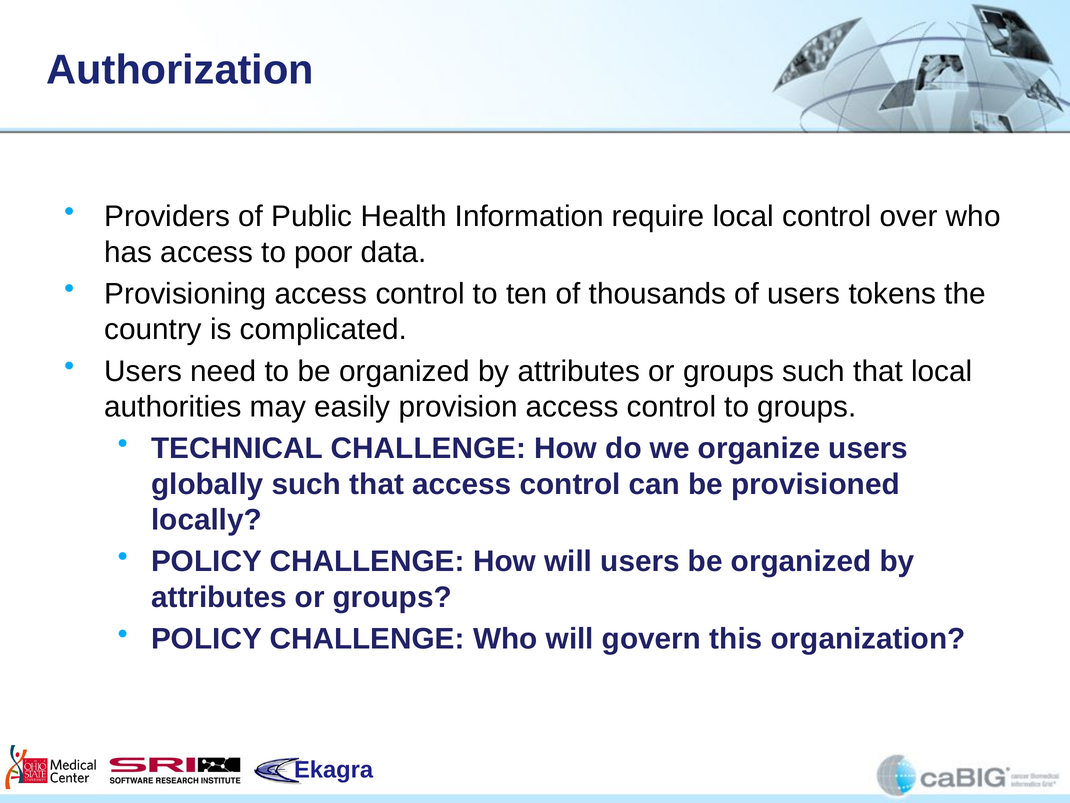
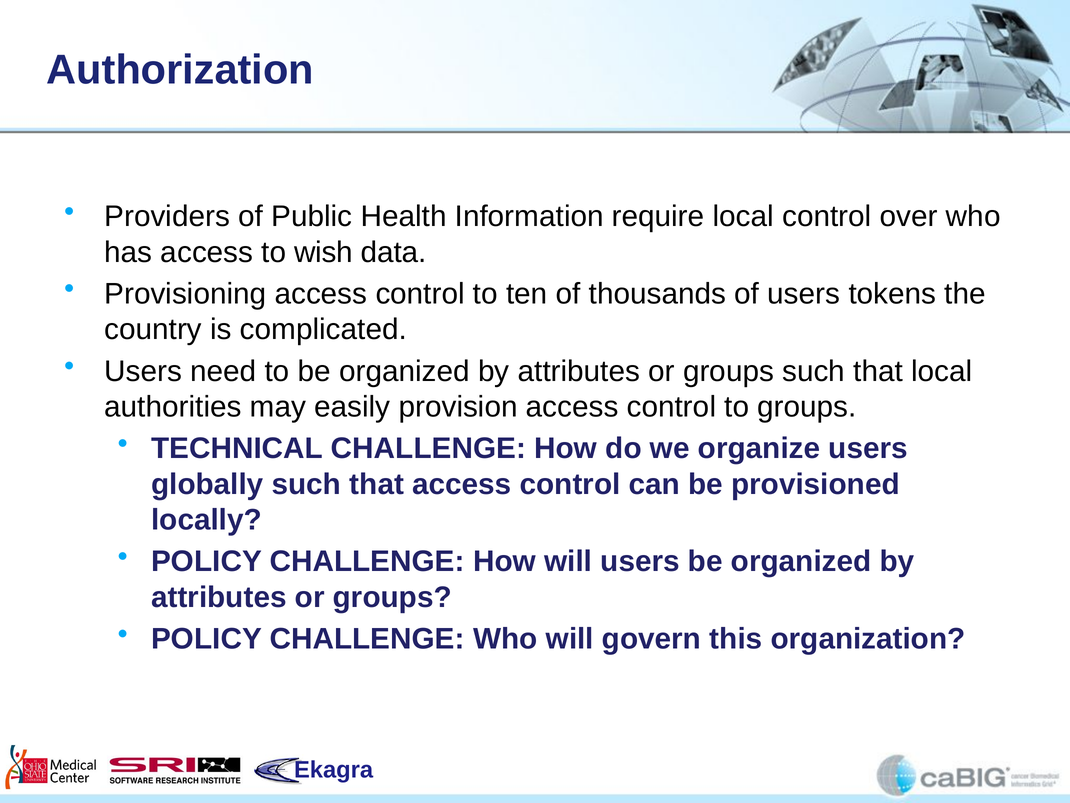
poor: poor -> wish
